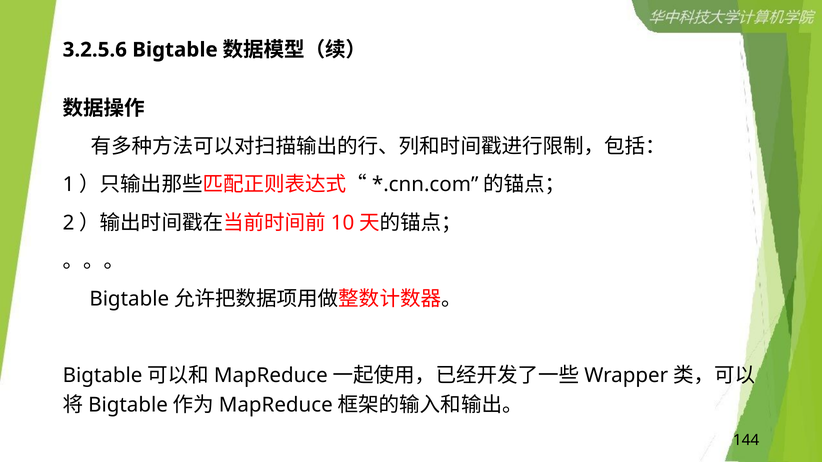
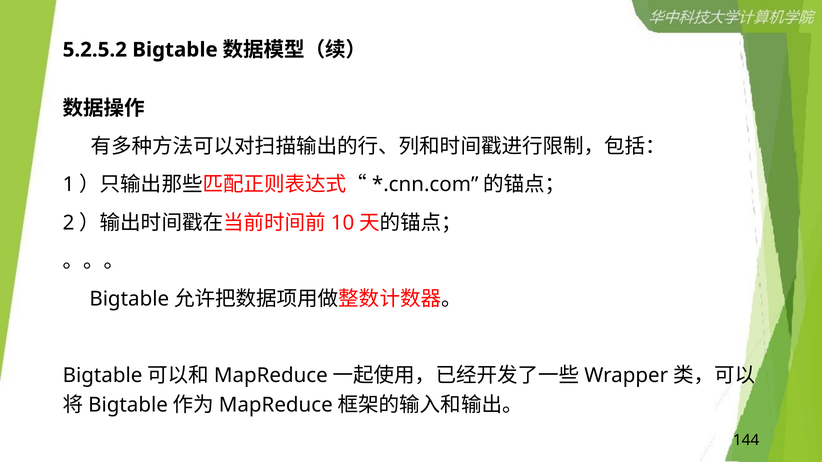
3.2.5.6: 3.2.5.6 -> 5.2.5.2
